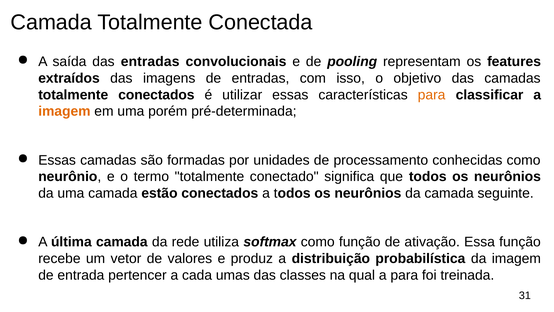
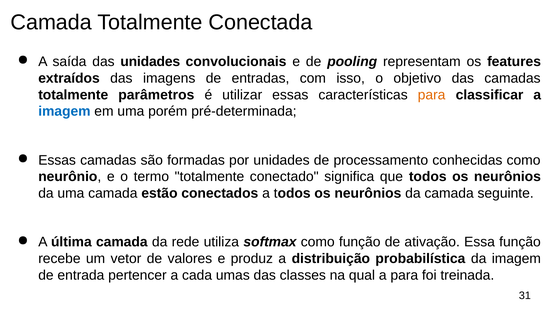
das entradas: entradas -> unidades
totalmente conectados: conectados -> parâmetros
imagem at (64, 111) colour: orange -> blue
